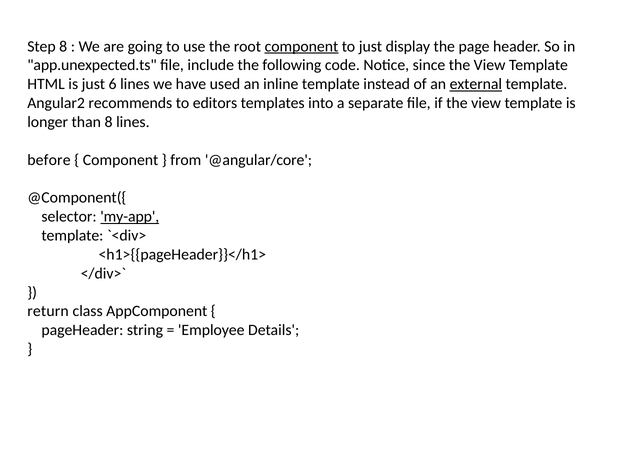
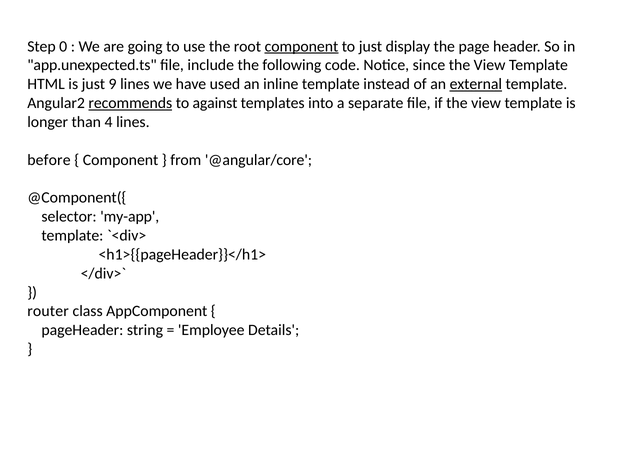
Step 8: 8 -> 0
6: 6 -> 9
recommends underline: none -> present
editors: editors -> against
than 8: 8 -> 4
my-app underline: present -> none
return: return -> router
